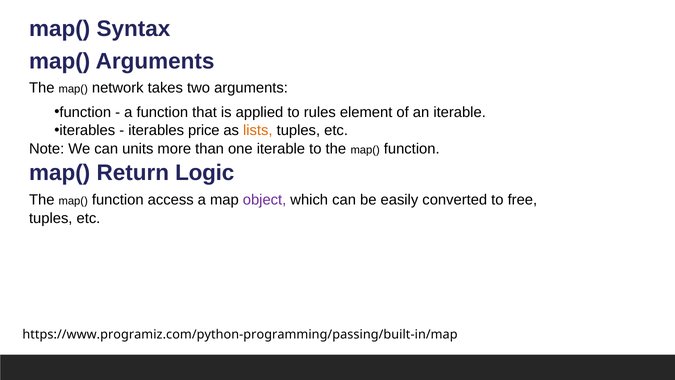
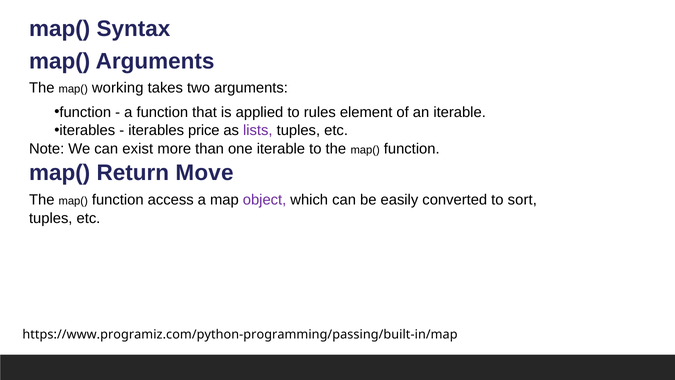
network: network -> working
lists colour: orange -> purple
units: units -> exist
Logic: Logic -> Move
free: free -> sort
